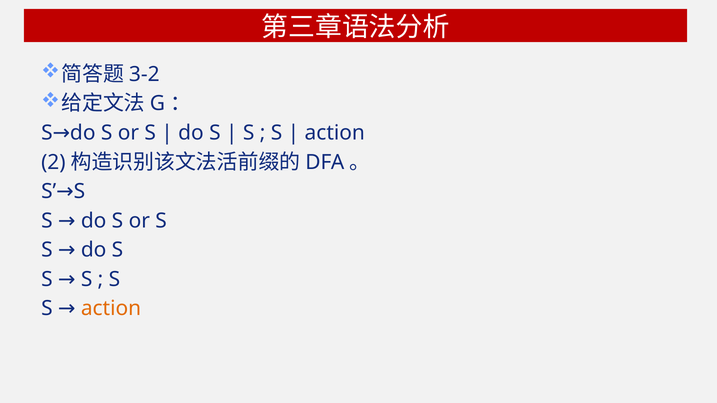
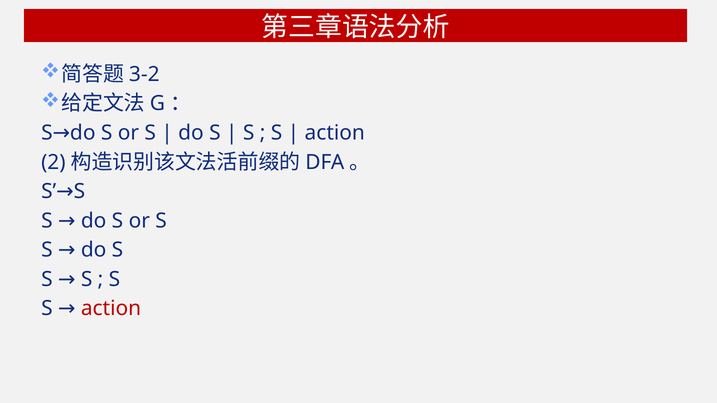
action at (111, 309) colour: orange -> red
